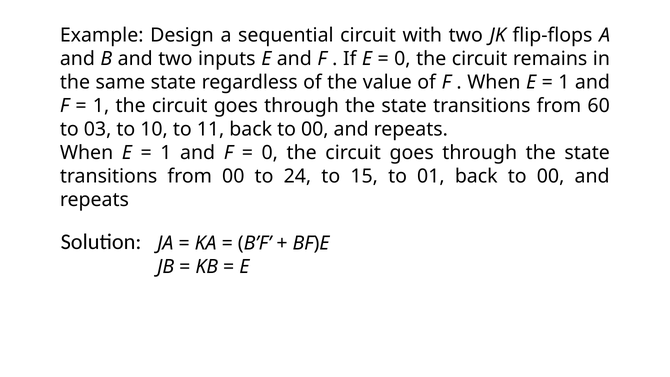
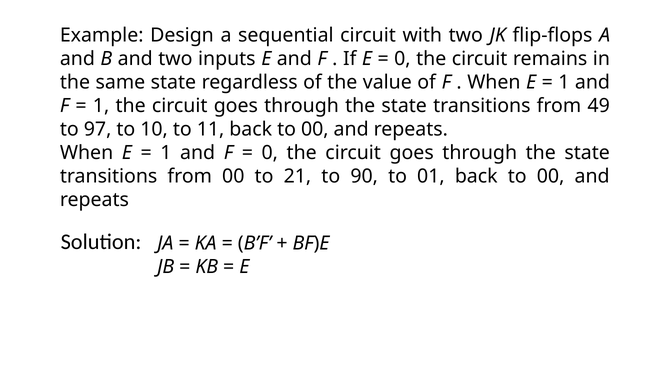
60: 60 -> 49
03: 03 -> 97
24: 24 -> 21
15: 15 -> 90
